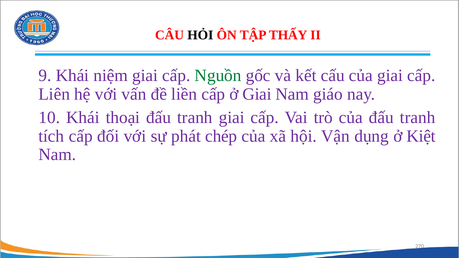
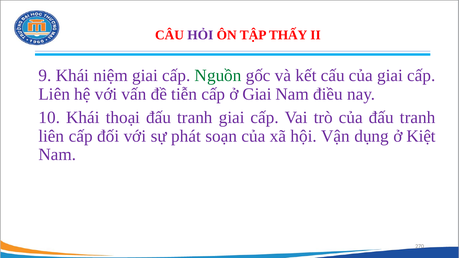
HỎI colour: black -> purple
liền: liền -> tiễn
giáo: giáo -> điều
tích at (51, 136): tích -> liên
chép: chép -> soạn
